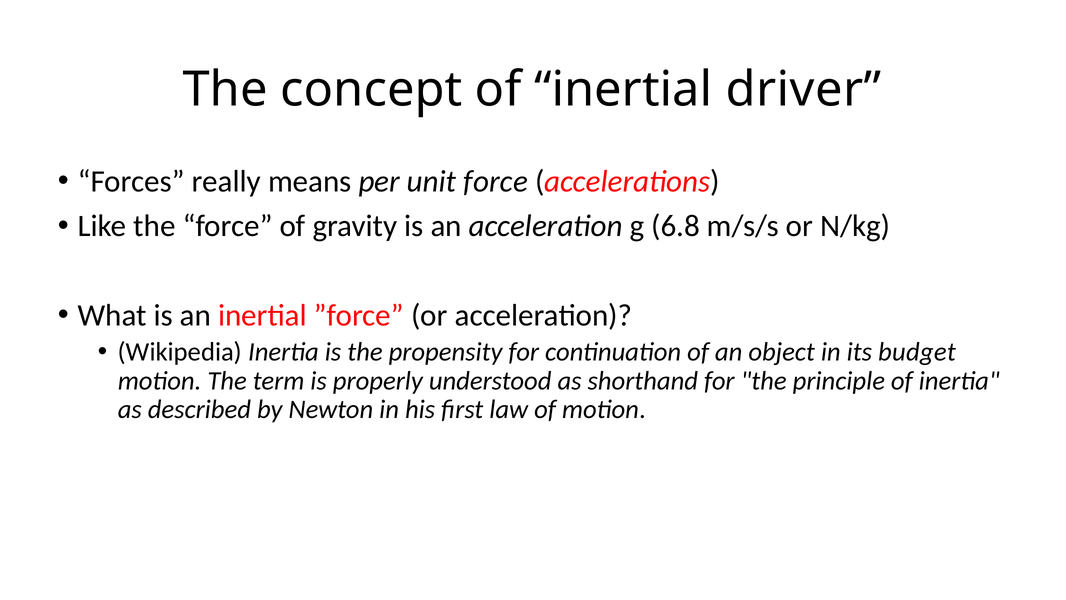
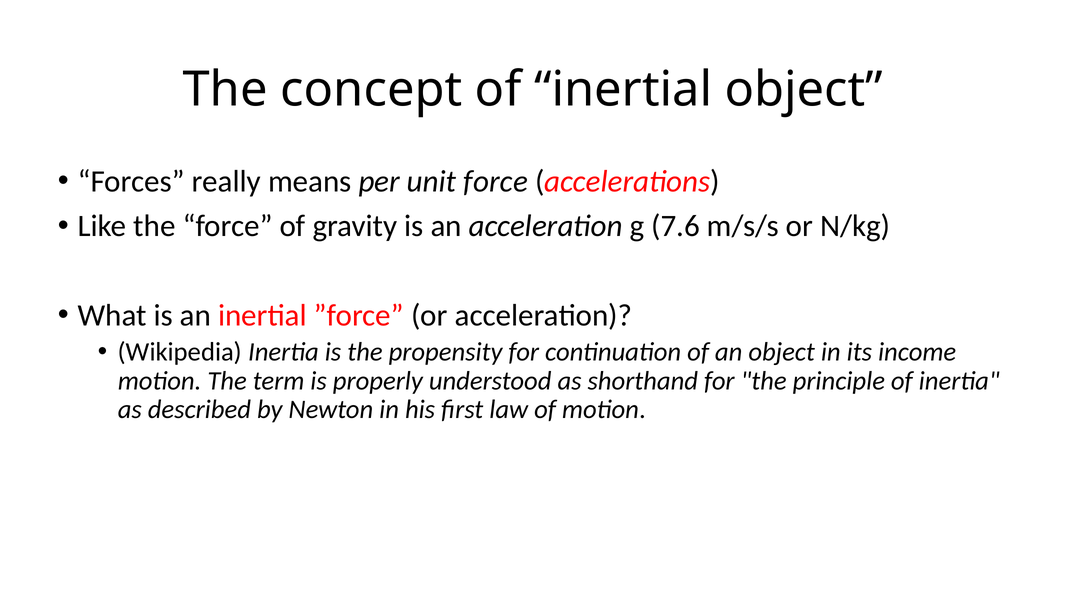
inertial driver: driver -> object
6.8: 6.8 -> 7.6
budget: budget -> income
